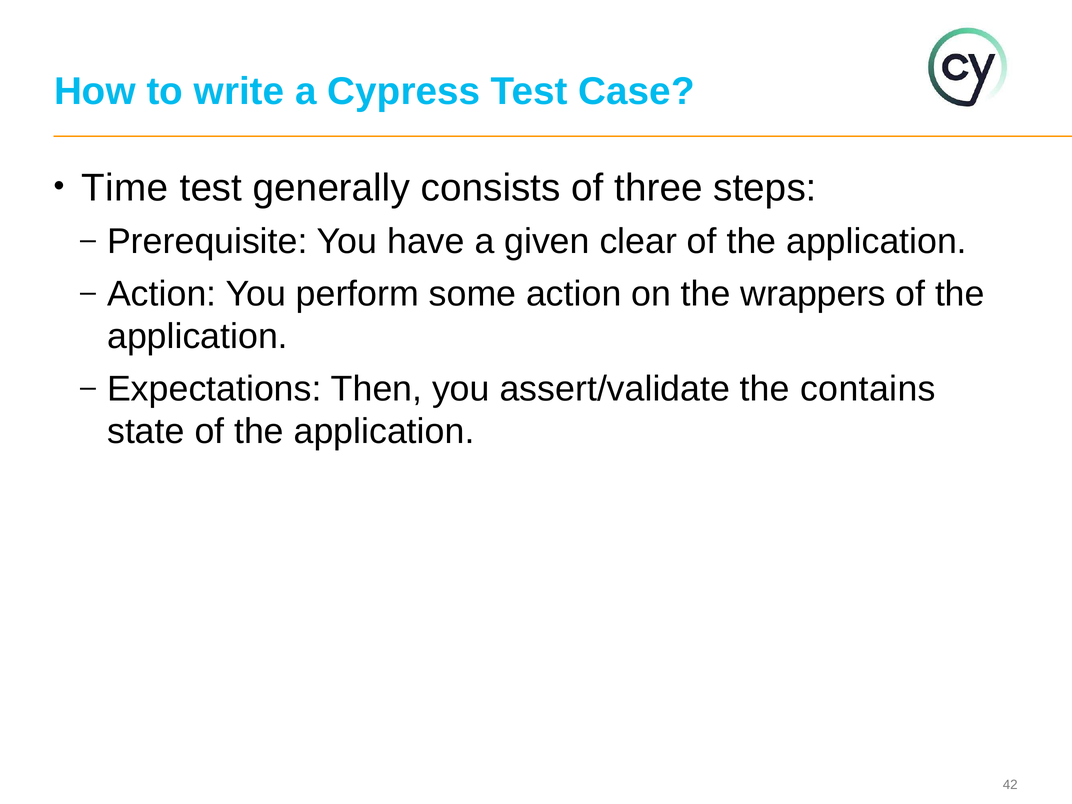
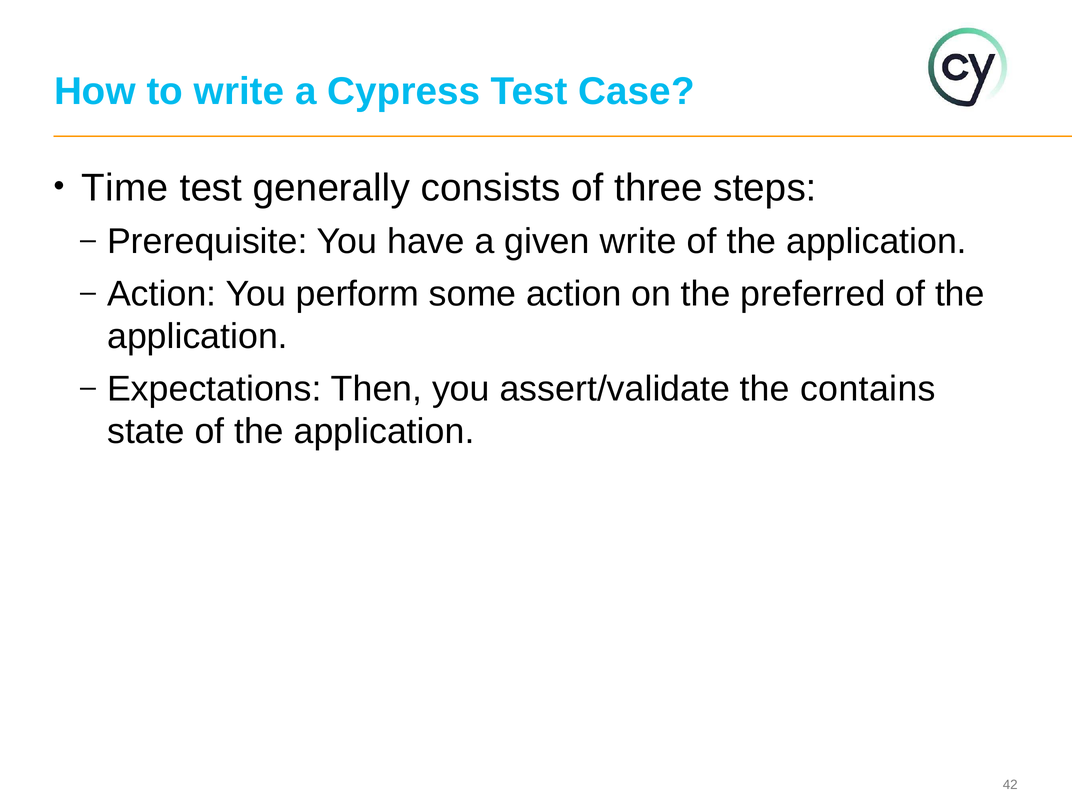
given clear: clear -> write
wrappers: wrappers -> preferred
